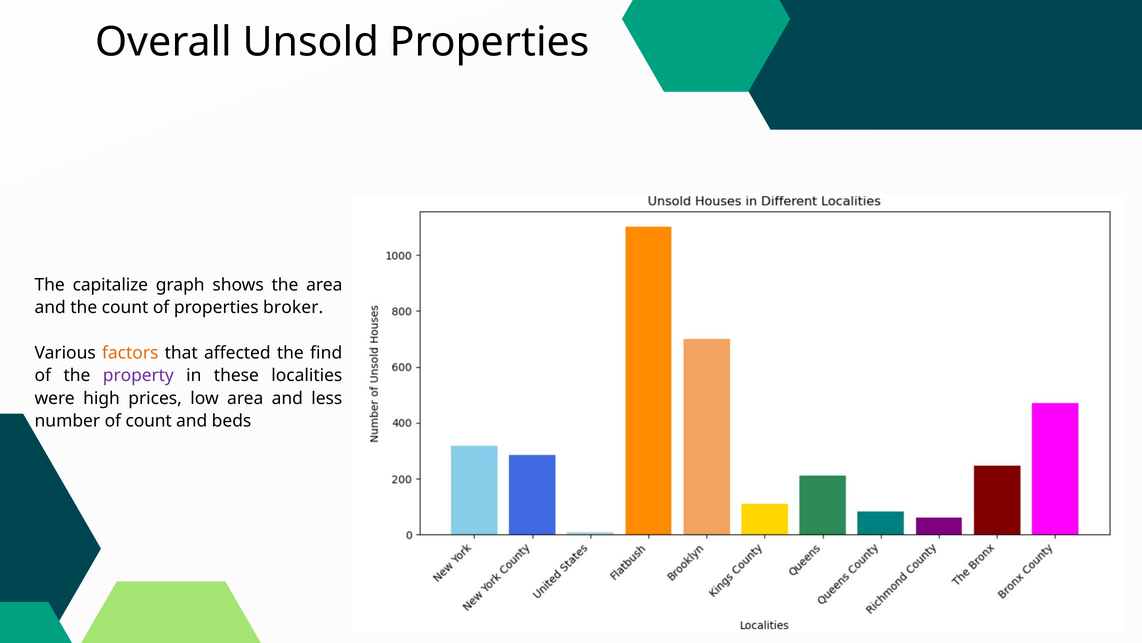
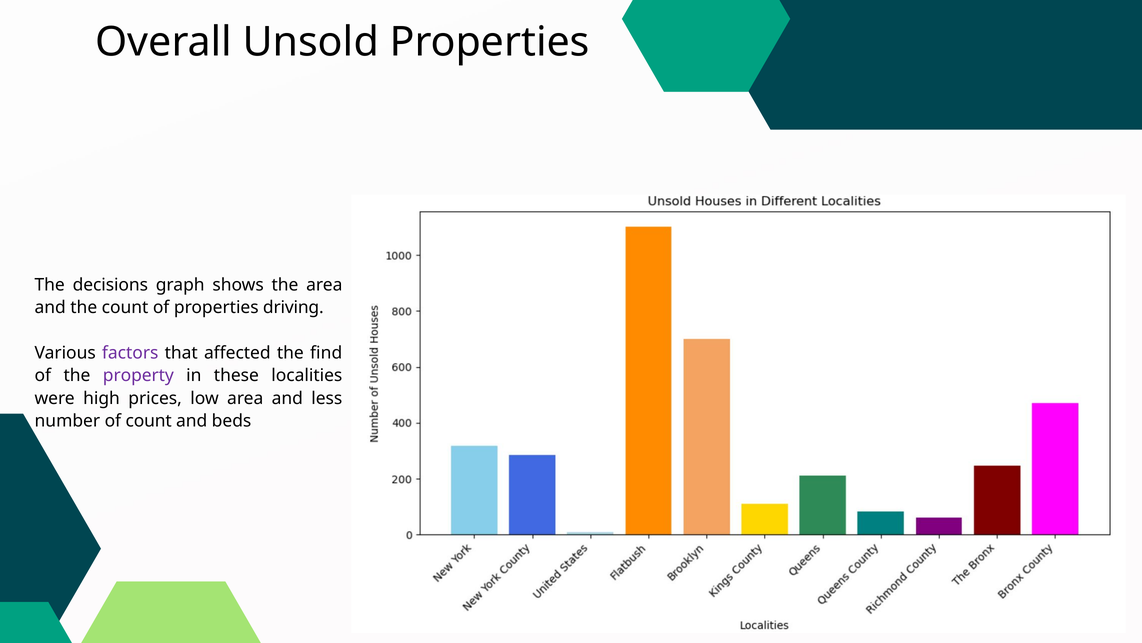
capitalize: capitalize -> decisions
broker: broker -> driving
factors colour: orange -> purple
